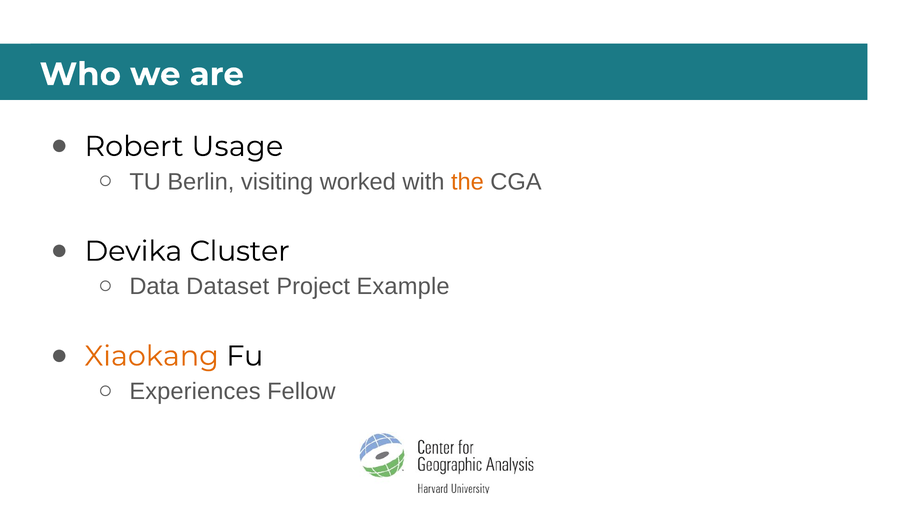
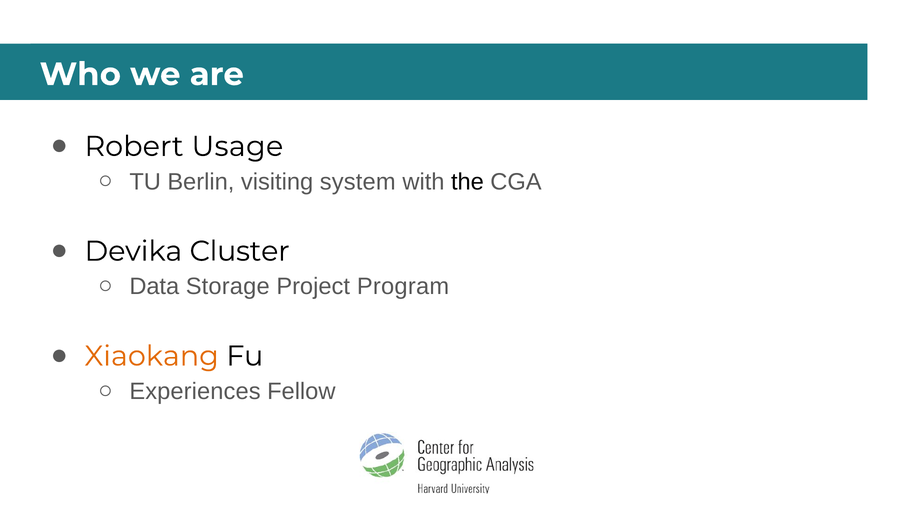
worked: worked -> system
the colour: orange -> black
Dataset: Dataset -> Storage
Example: Example -> Program
